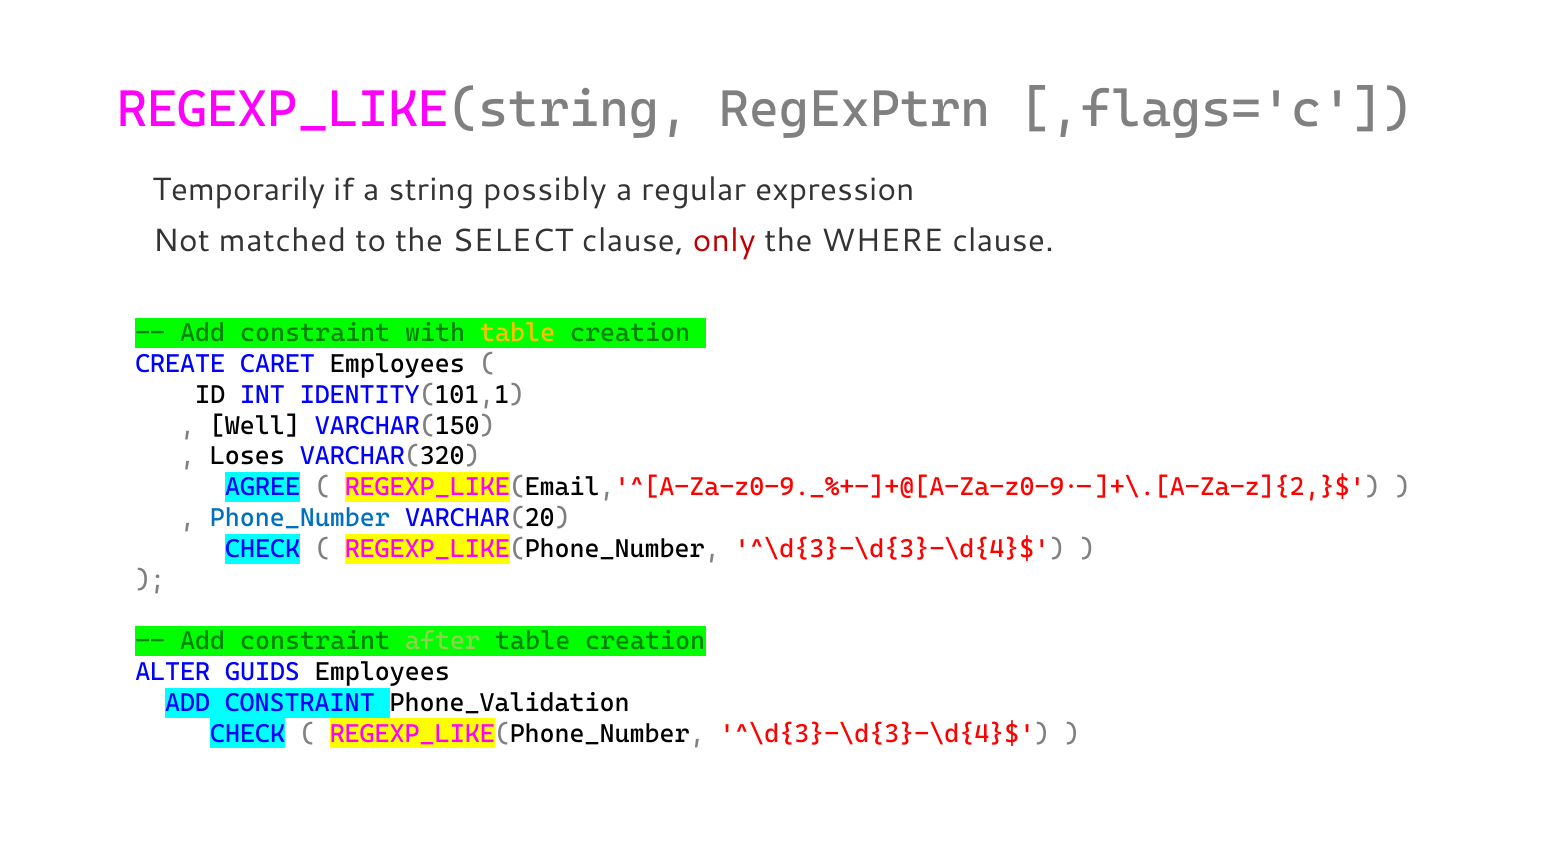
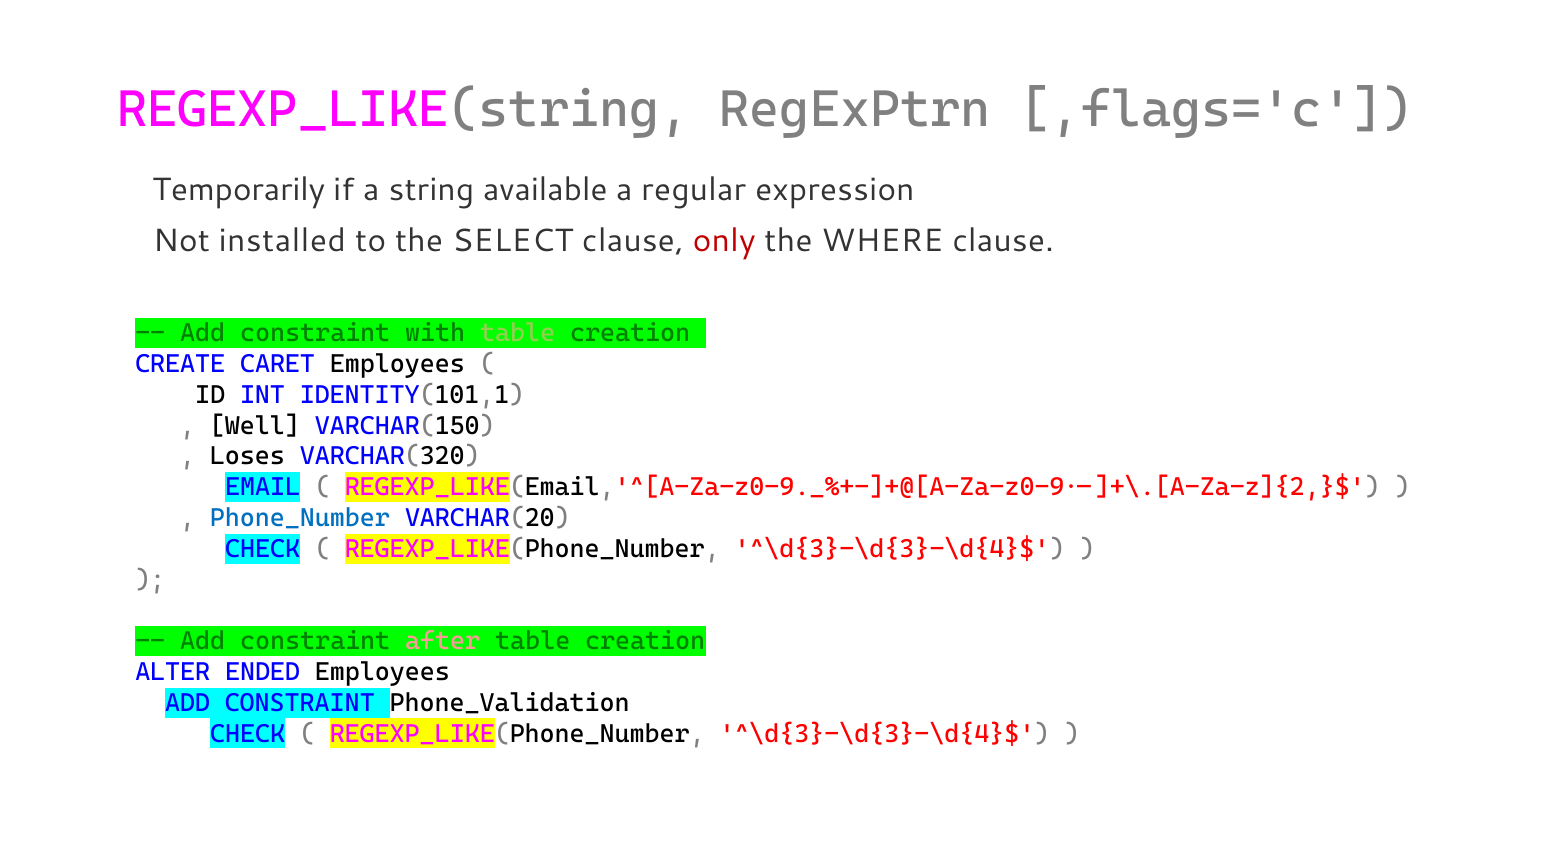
possibly: possibly -> available
matched: matched -> installed
table at (518, 333) colour: yellow -> light green
AGREE: AGREE -> EMAIL
after colour: light green -> pink
GUIDS: GUIDS -> ENDED
